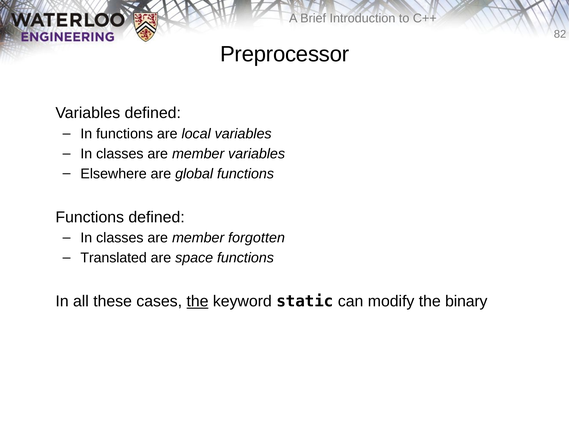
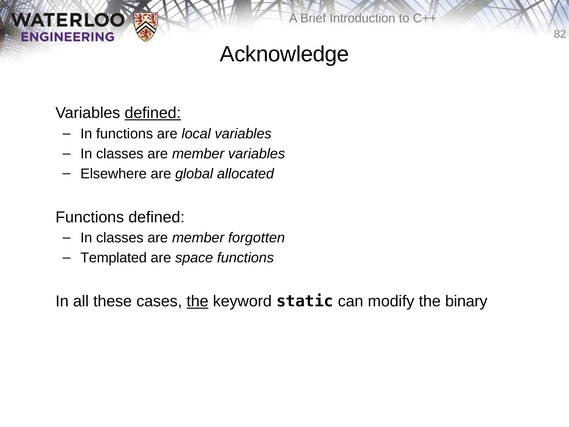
Preprocessor: Preprocessor -> Acknowledge
defined at (153, 113) underline: none -> present
global functions: functions -> allocated
Translated: Translated -> Templated
